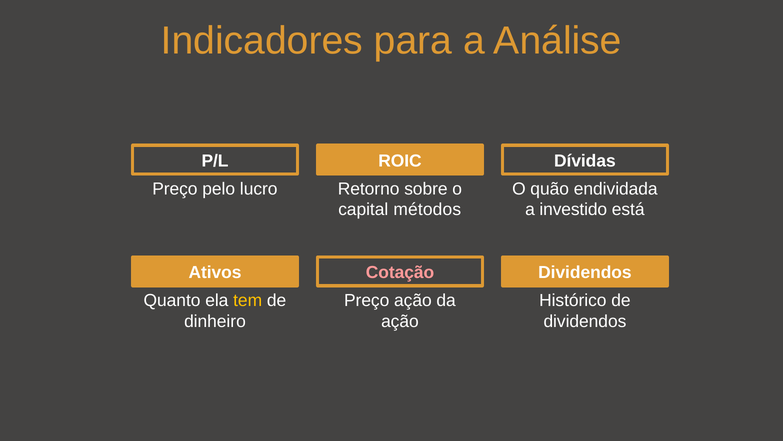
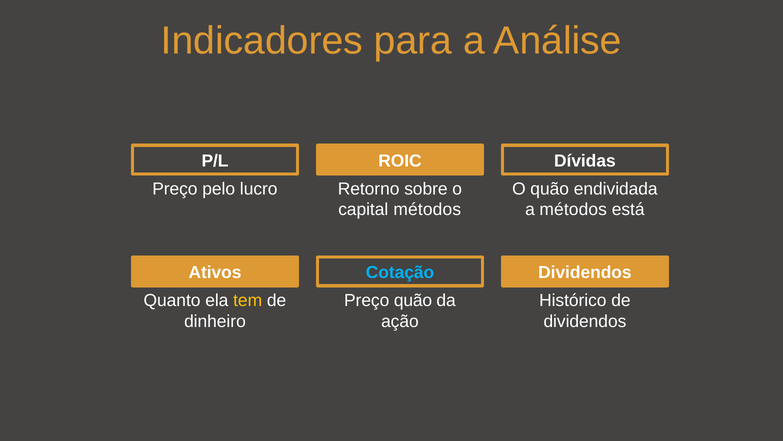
a investido: investido -> métodos
Cotação colour: pink -> light blue
Preço ação: ação -> quão
